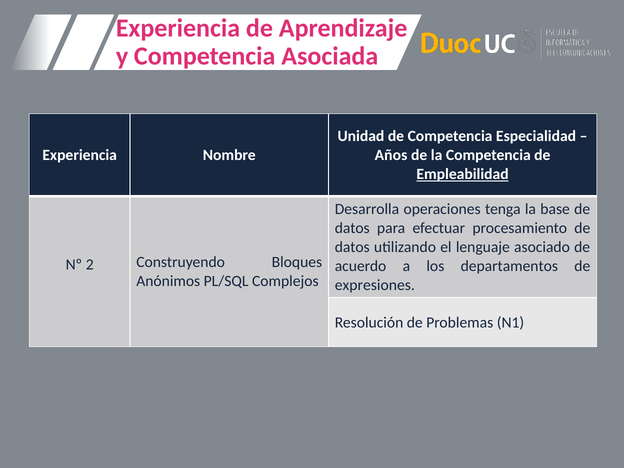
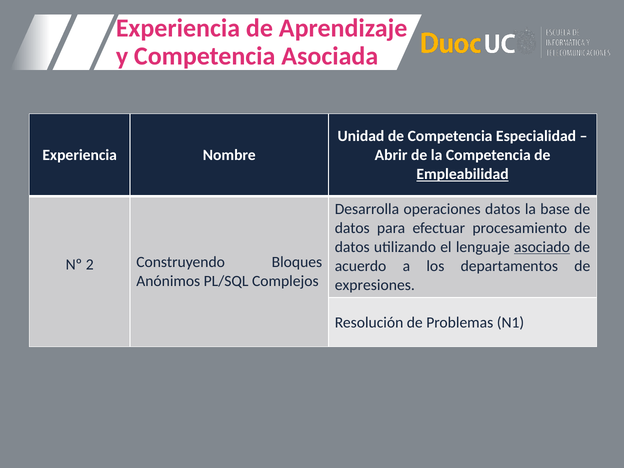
Años: Años -> Abrir
operaciones tenga: tenga -> datos
asociado underline: none -> present
